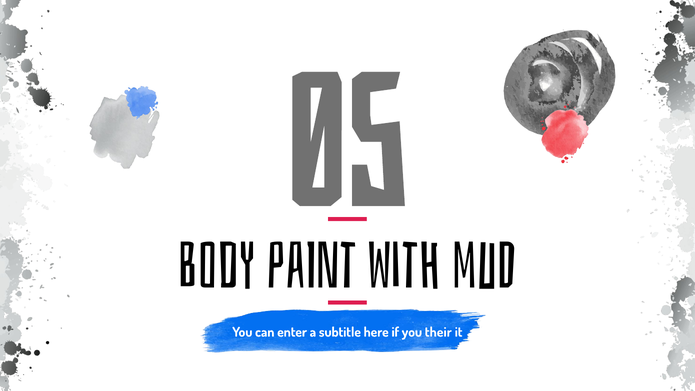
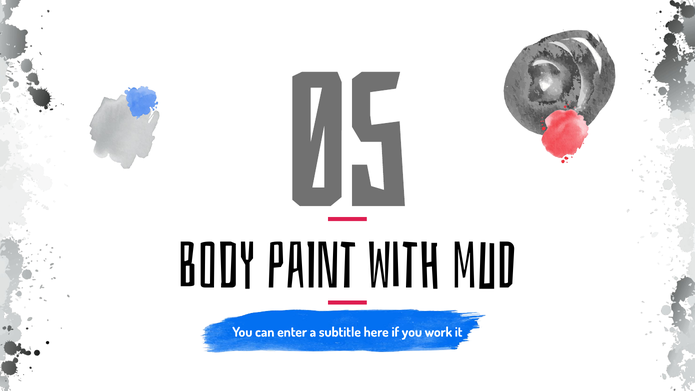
their: their -> work
